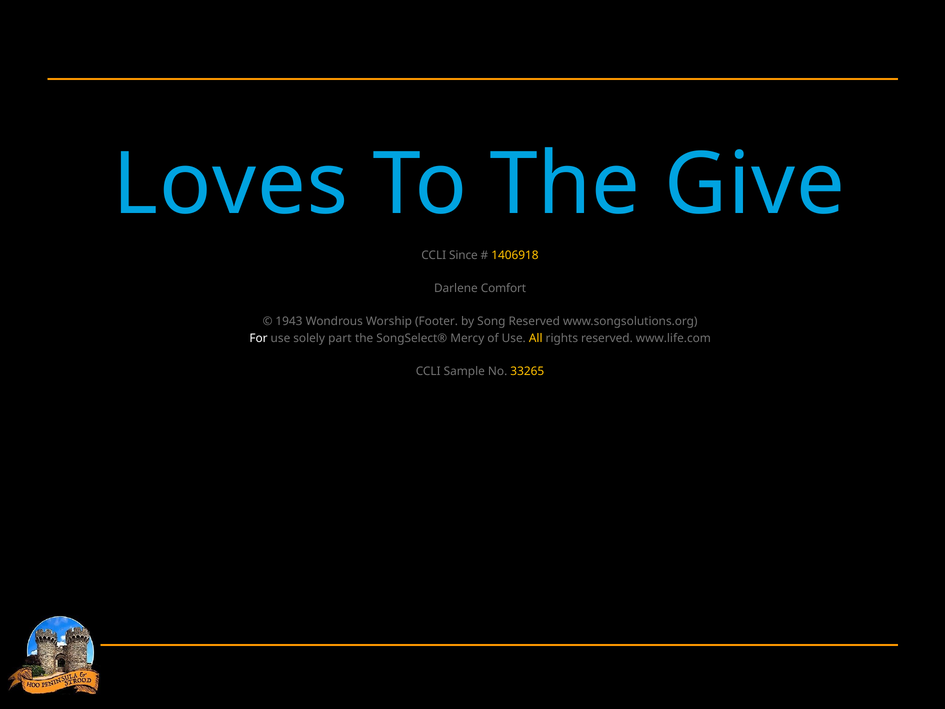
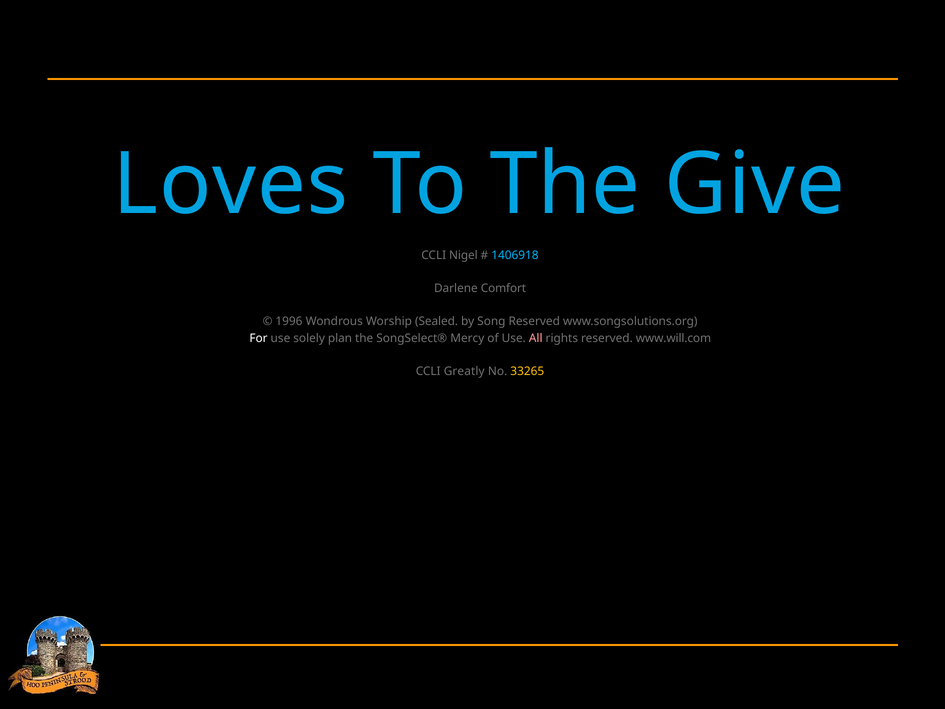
Since: Since -> Nigel
1406918 colour: yellow -> light blue
1943: 1943 -> 1996
Footer: Footer -> Sealed
part: part -> plan
All colour: yellow -> pink
www.life.com: www.life.com -> www.will.com
Sample: Sample -> Greatly
